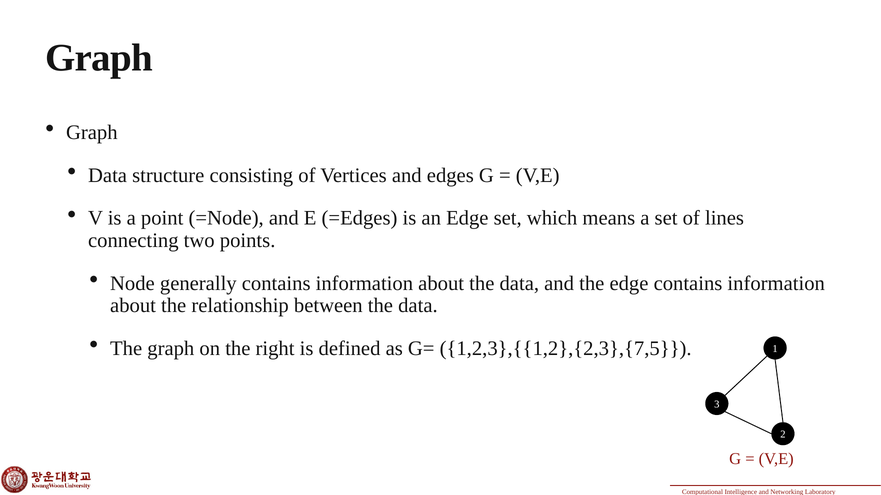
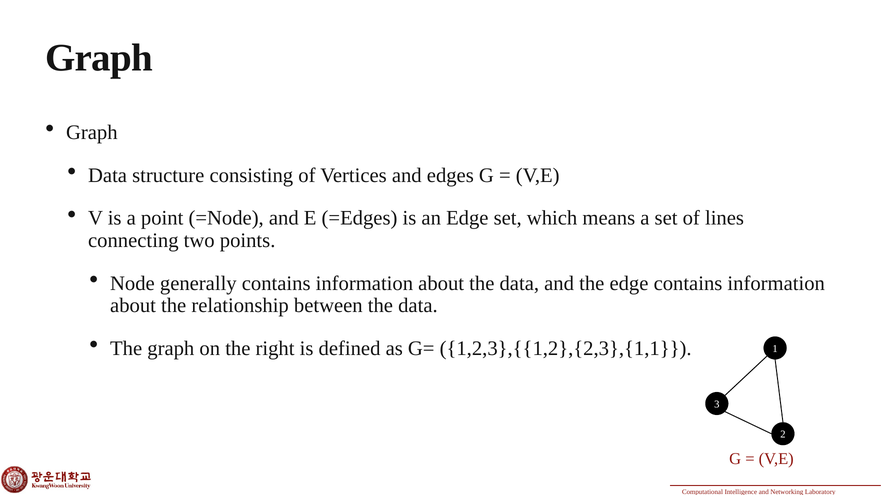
1,2,3},{{1,2},{2,3},{7,5: 1,2,3},{{1,2},{2,3},{7,5 -> 1,2,3},{{1,2},{2,3},{1,1
